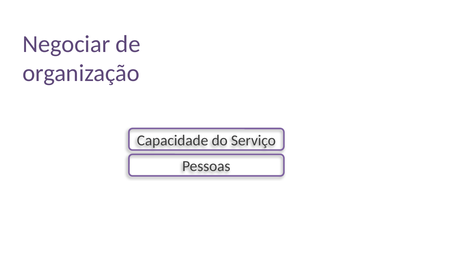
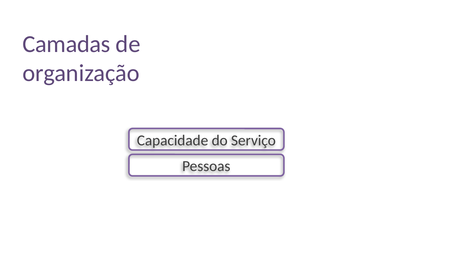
Negociar: Negociar -> Camadas
